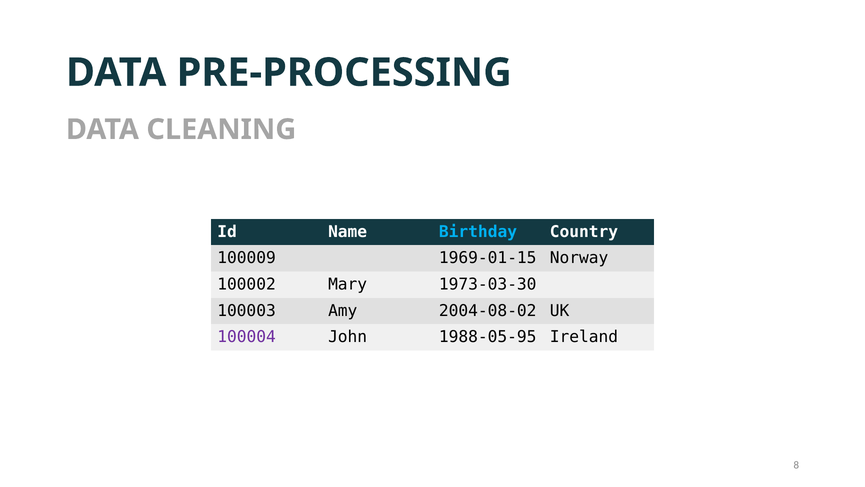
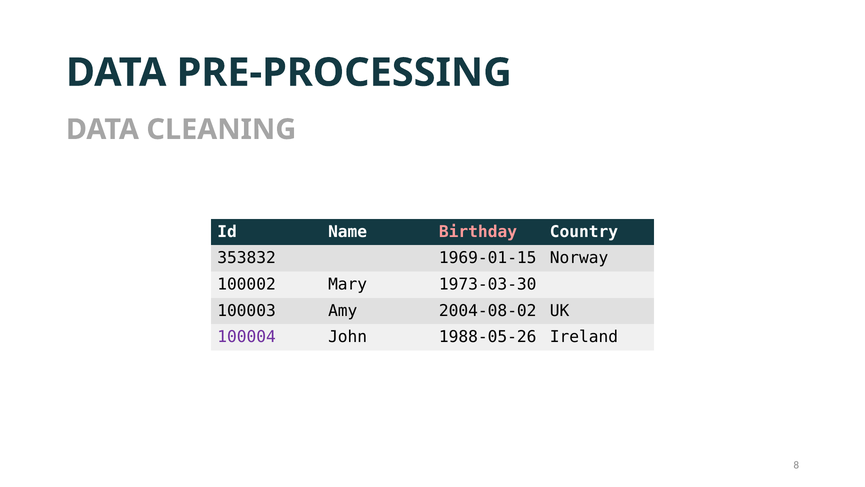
Birthday colour: light blue -> pink
100009: 100009 -> 353832
1988-05-95: 1988-05-95 -> 1988-05-26
